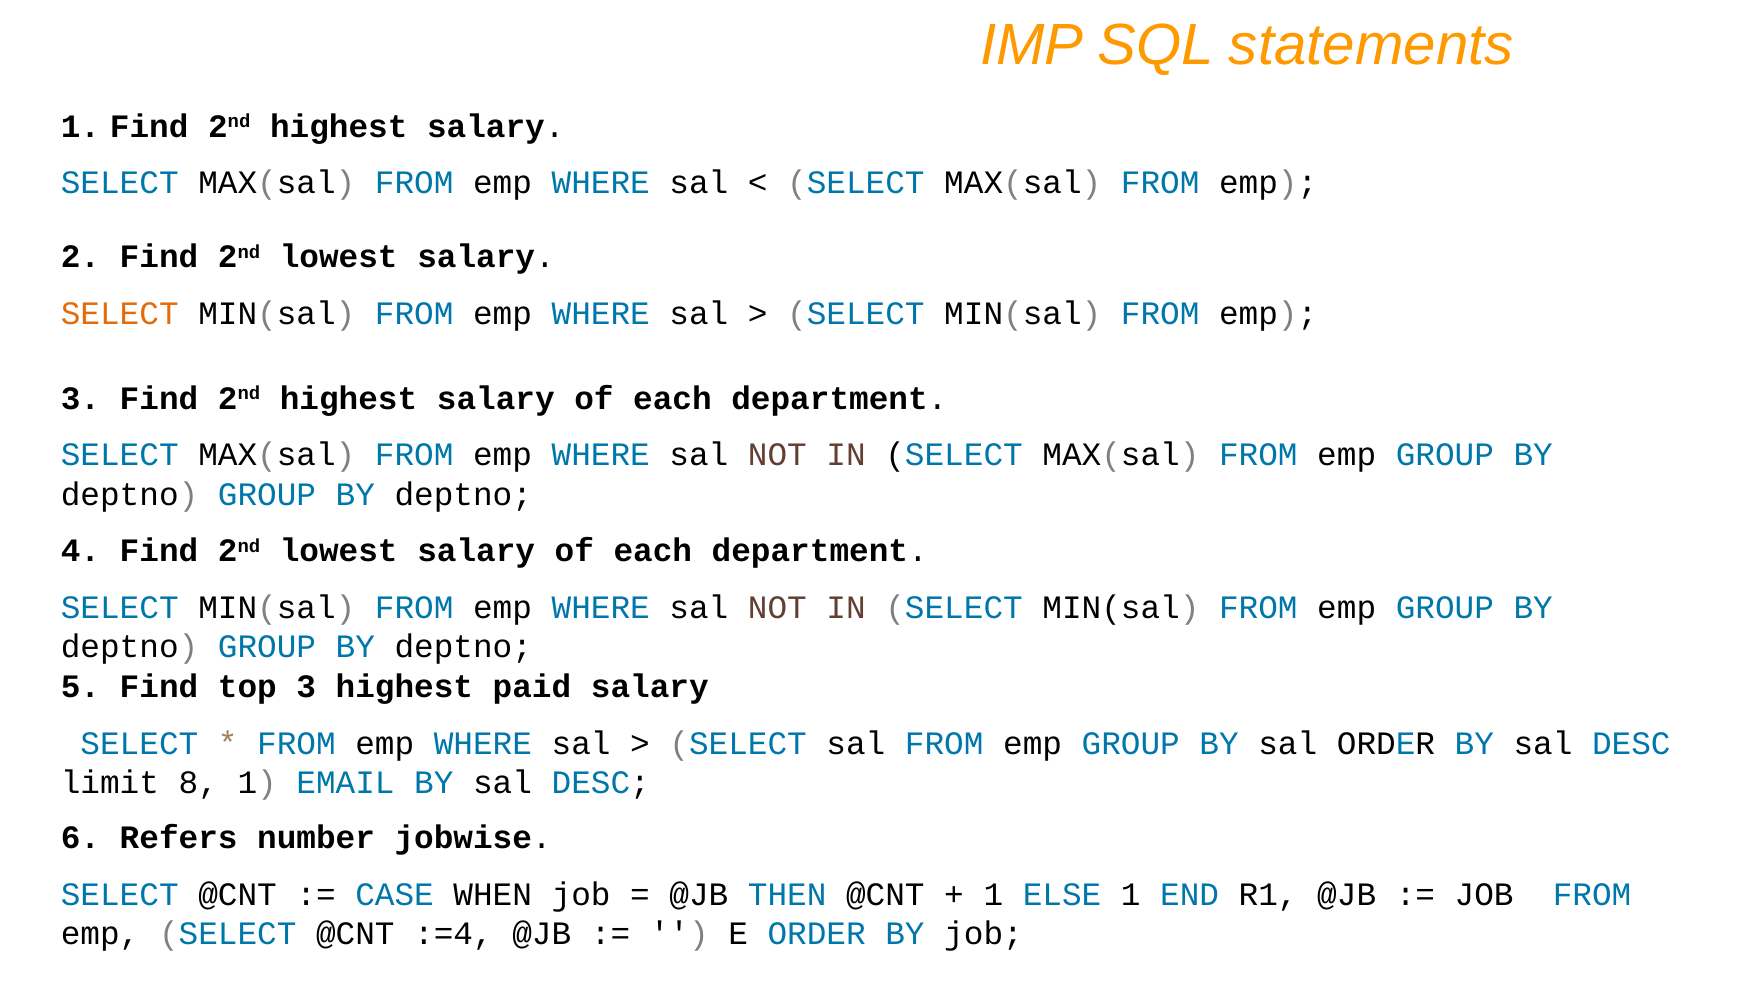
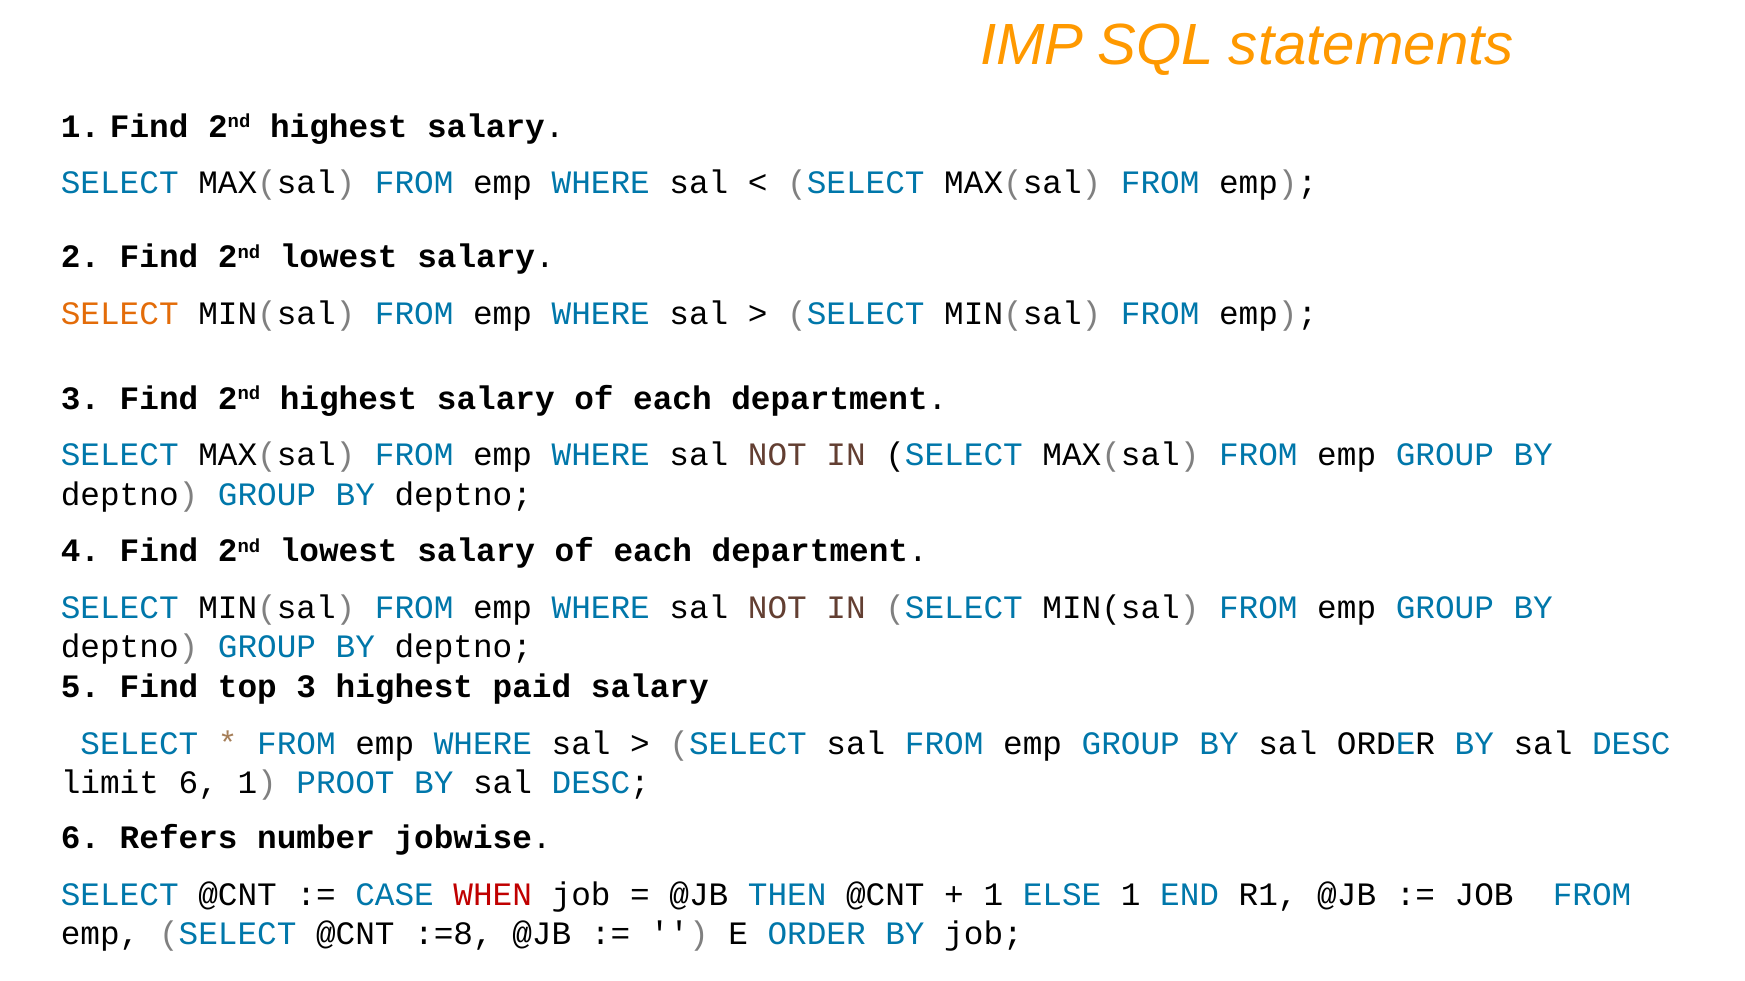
limit 8: 8 -> 6
EMAIL: EMAIL -> PROOT
WHEN colour: black -> red
:=4: :=4 -> :=8
